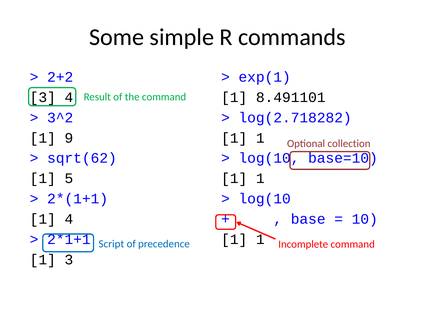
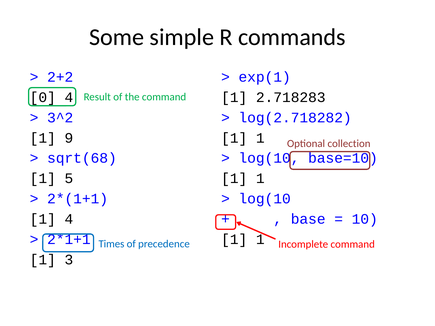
3 at (43, 97): 3 -> 0
8.491101: 8.491101 -> 2.718283
sqrt(62: sqrt(62 -> sqrt(68
Script: Script -> Times
